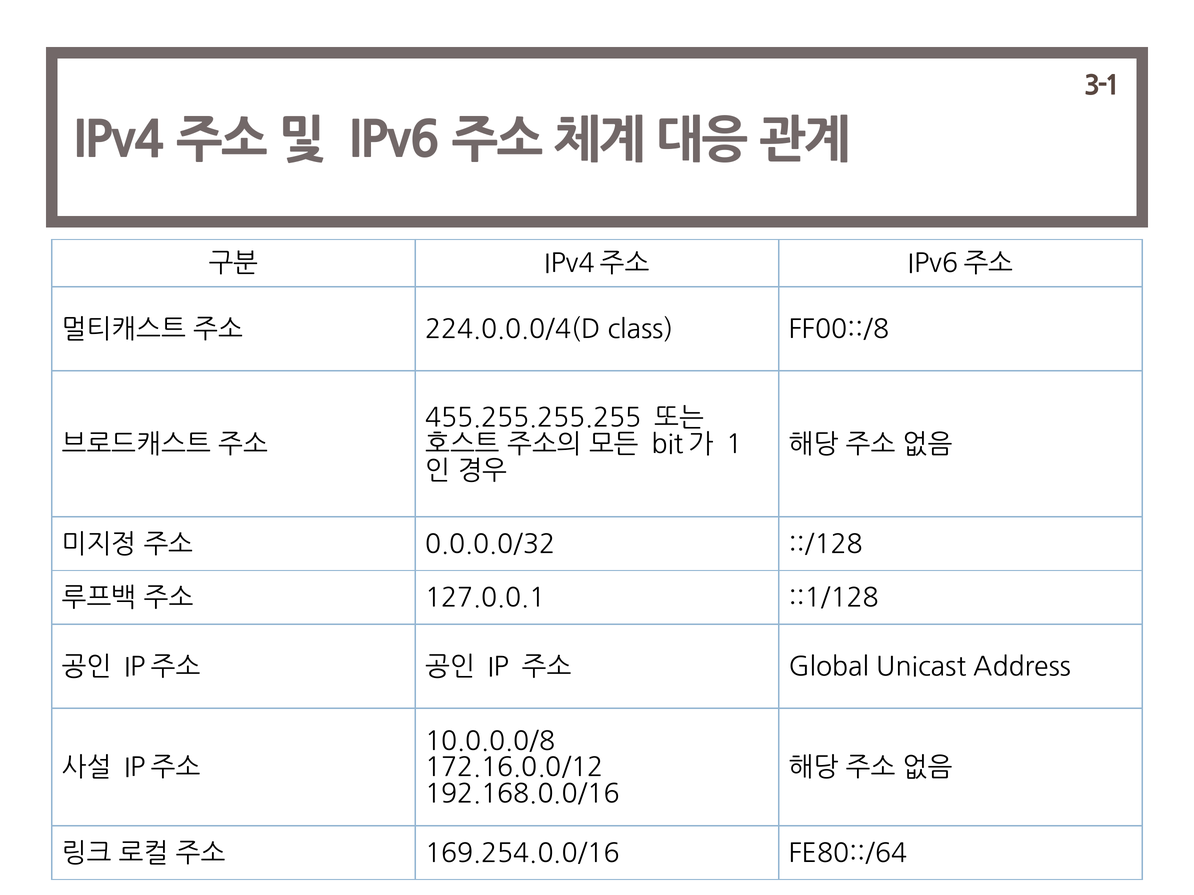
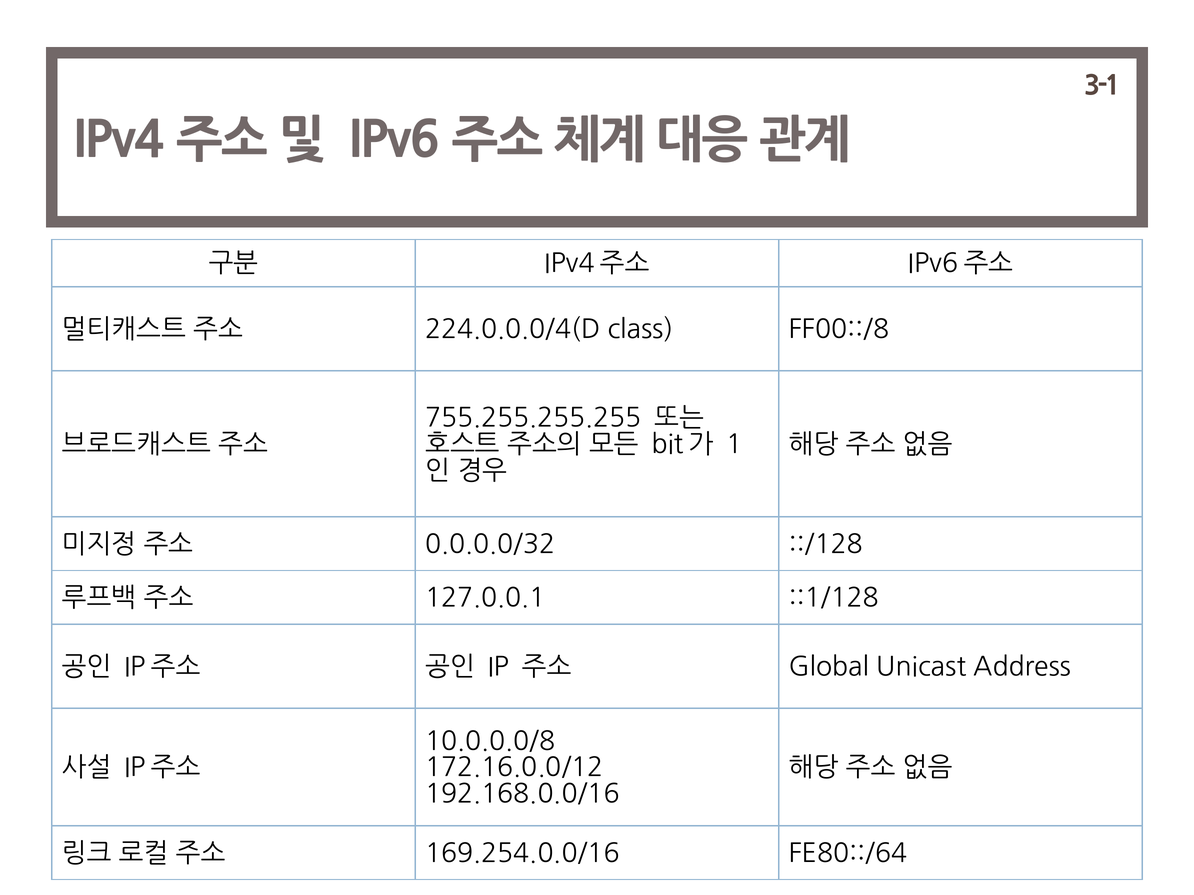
455.255.255.255: 455.255.255.255 -> 755.255.255.255
